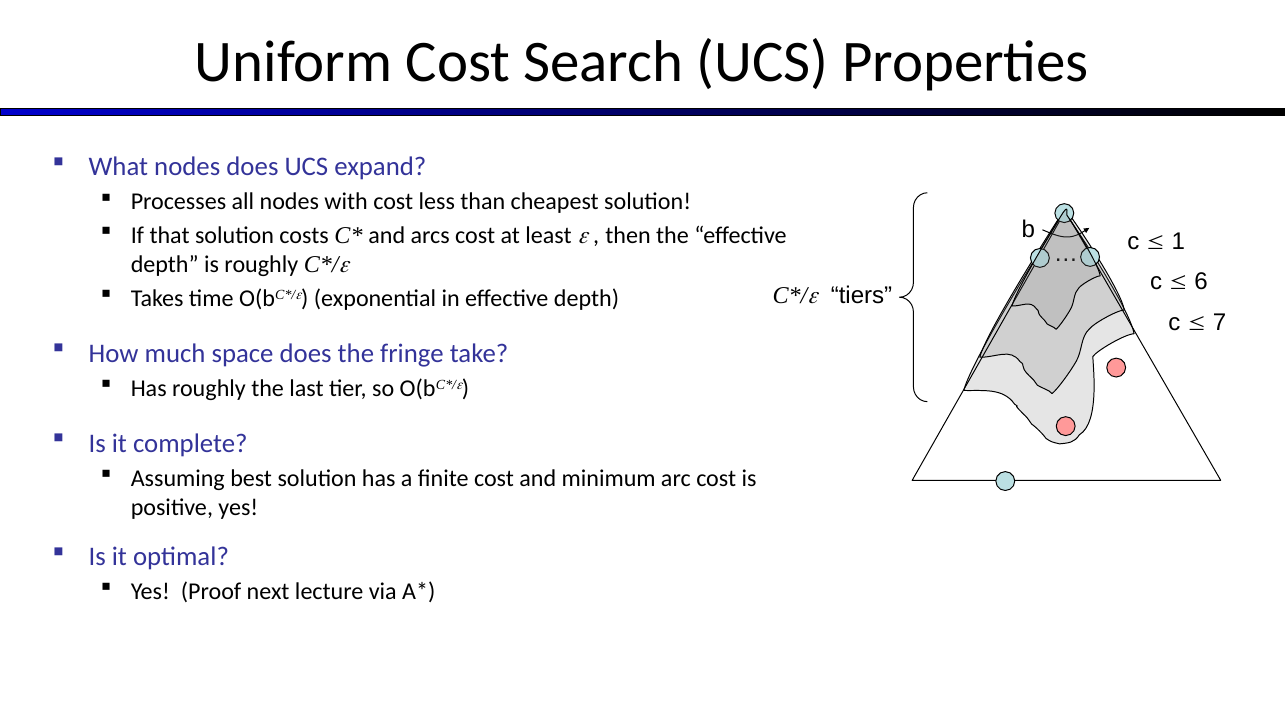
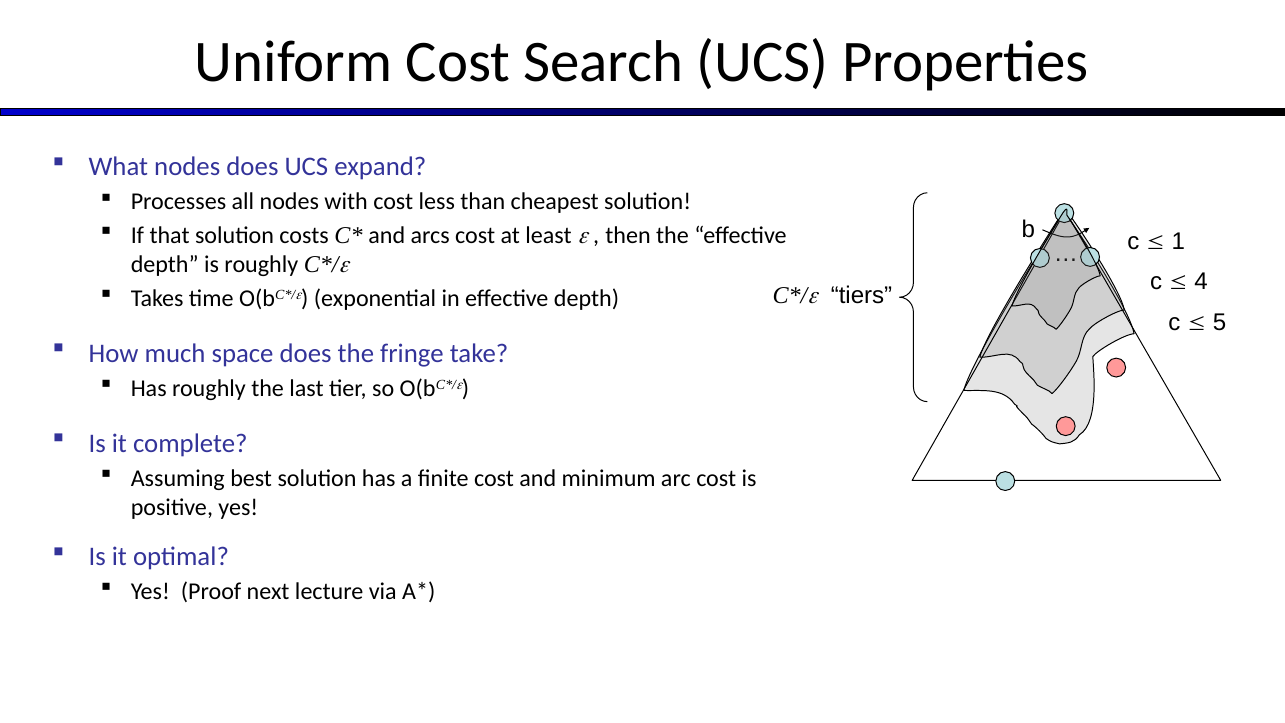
6: 6 -> 4
7: 7 -> 5
